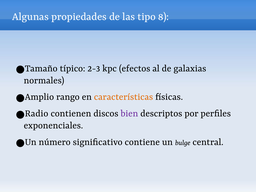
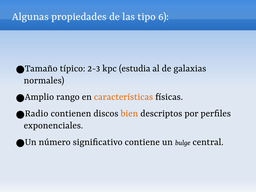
8: 8 -> 6
efectos: efectos -> estudia
bien colour: purple -> orange
